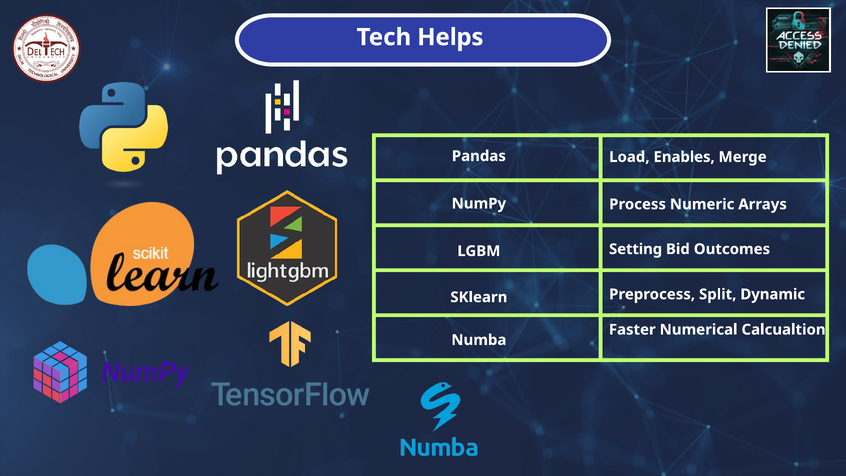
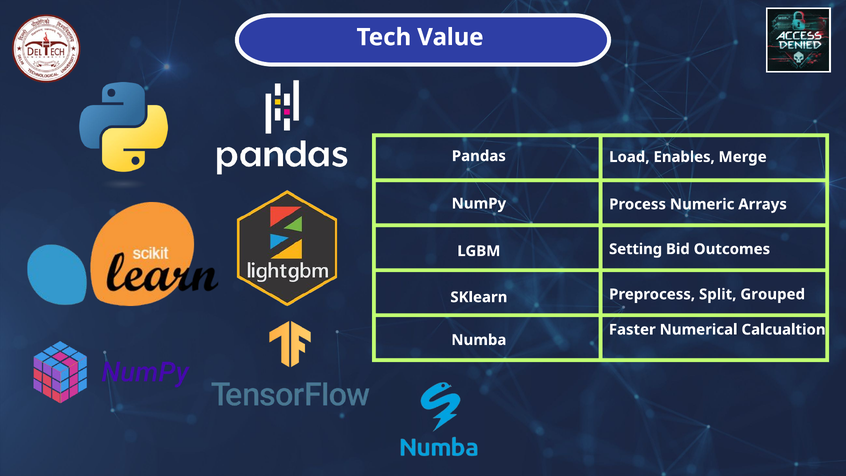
Helps: Helps -> Value
Dynamic: Dynamic -> Grouped
